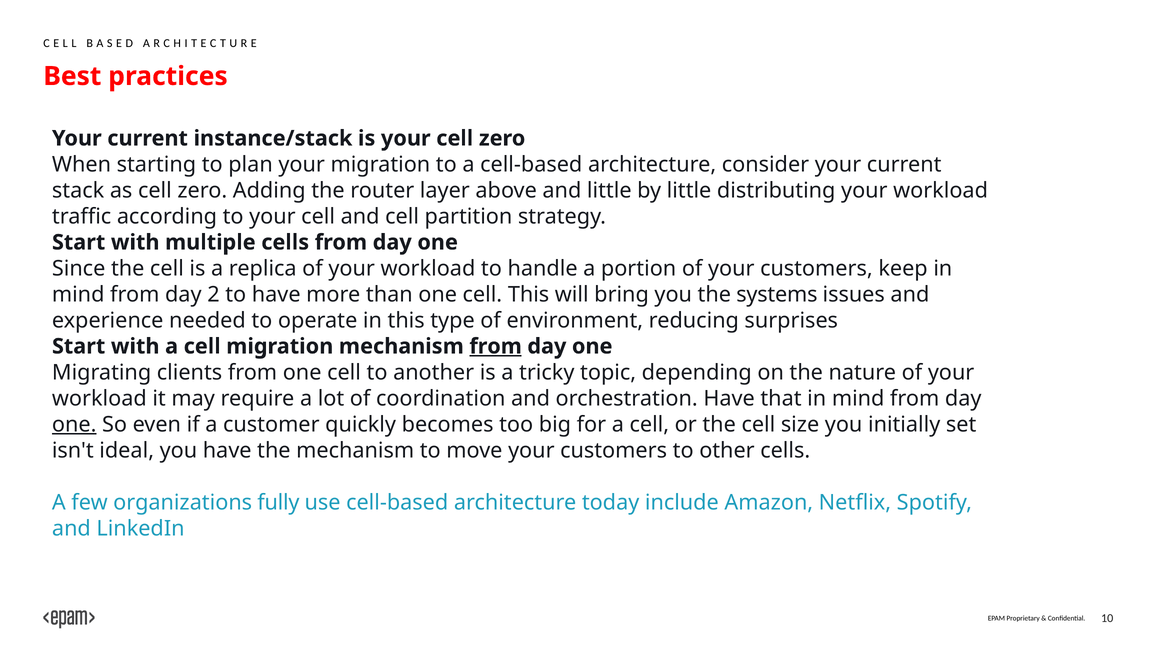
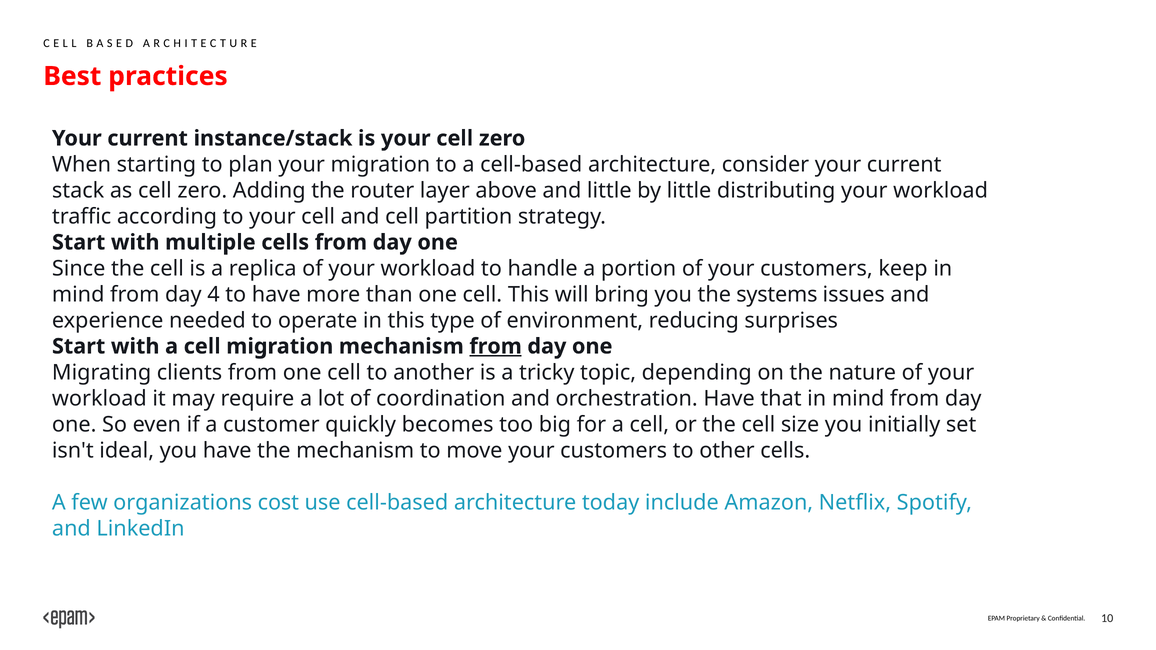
2: 2 -> 4
one at (74, 425) underline: present -> none
fully: fully -> cost
